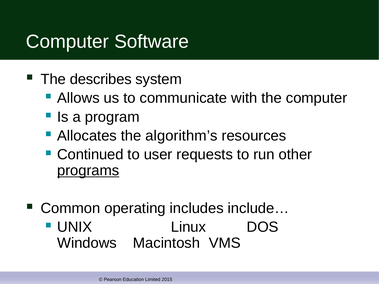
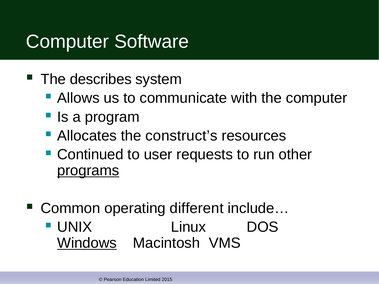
algorithm’s: algorithm’s -> construct’s
includes: includes -> different
Windows underline: none -> present
